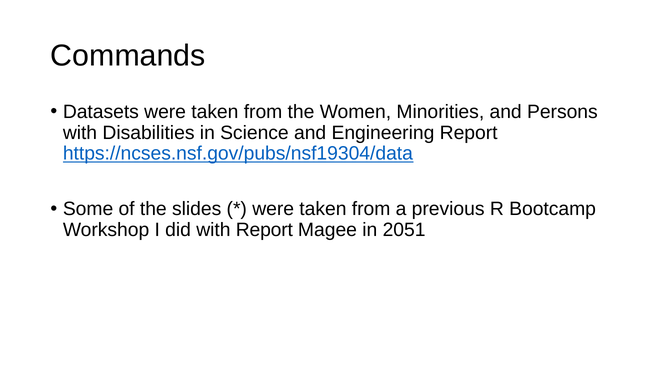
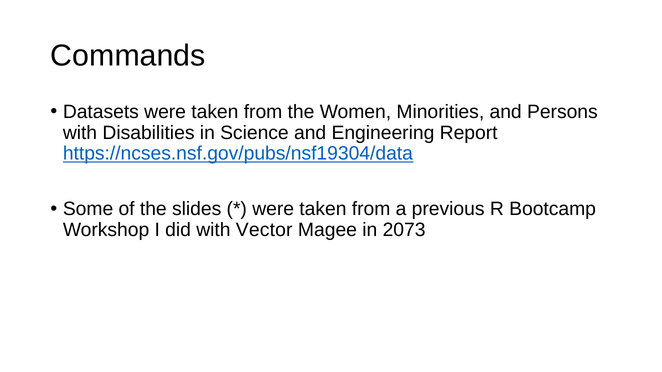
with Report: Report -> Vector
2051: 2051 -> 2073
